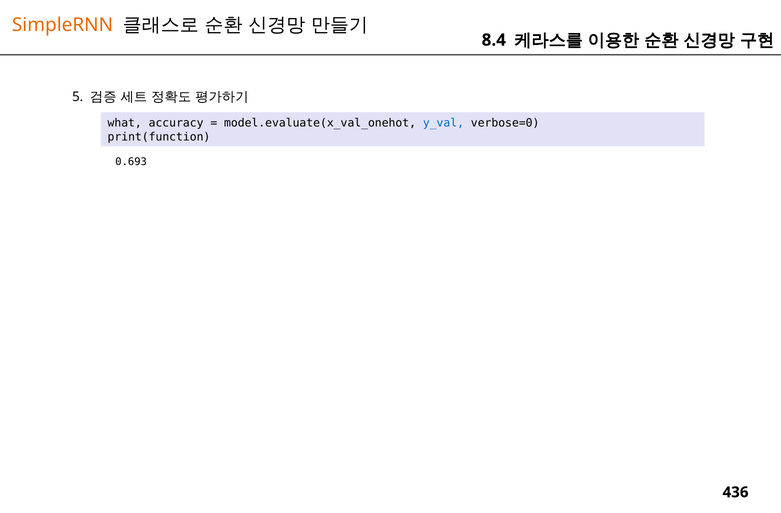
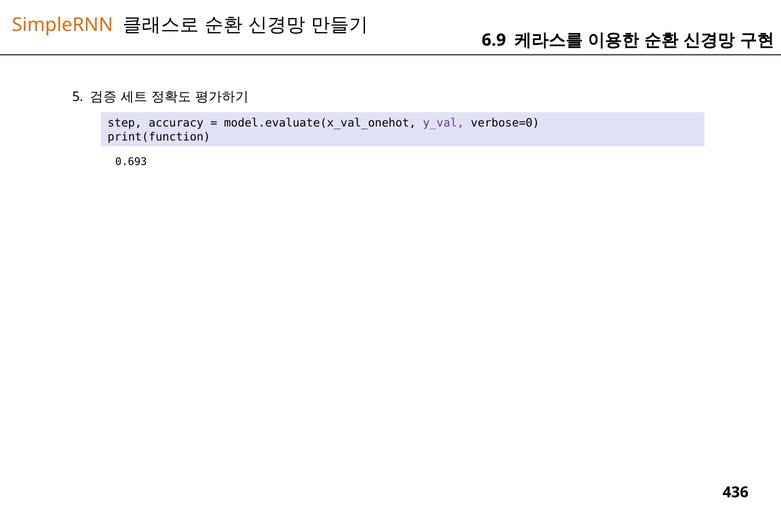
8.4: 8.4 -> 6.9
what: what -> step
y_val colour: blue -> purple
